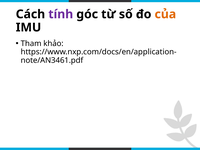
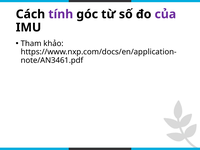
của colour: orange -> purple
